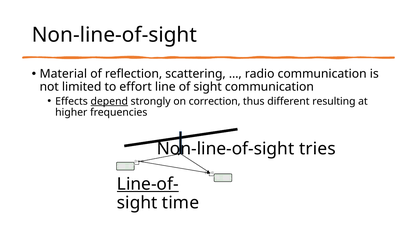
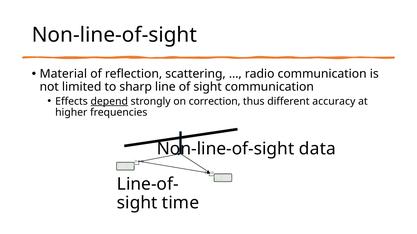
effort: effort -> sharp
resulting: resulting -> accuracy
tries: tries -> data
Line-of- underline: present -> none
